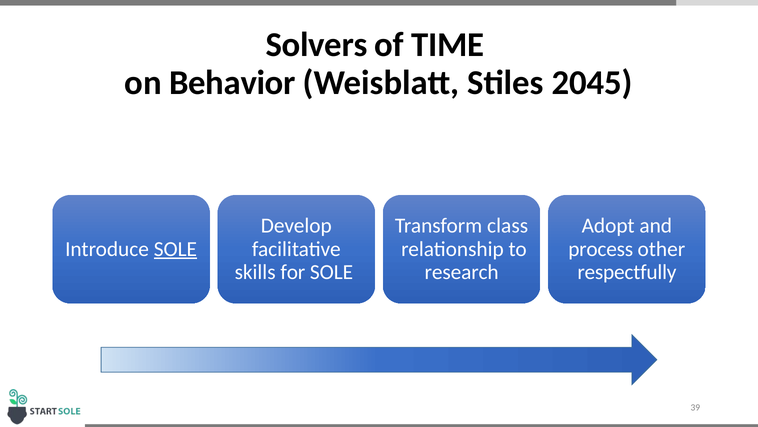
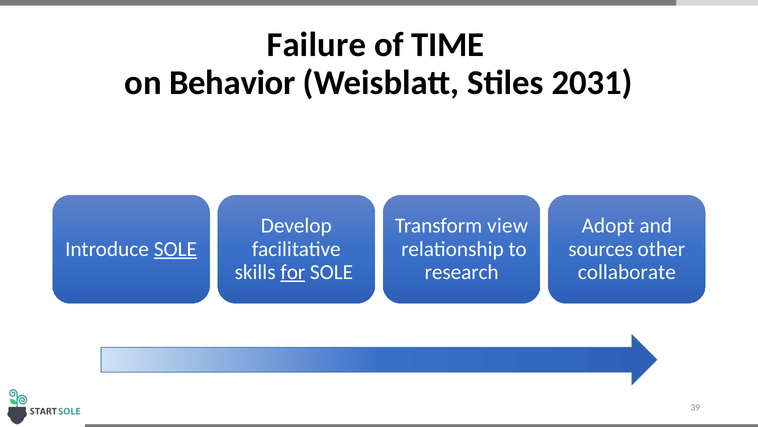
Solvers: Solvers -> Failure
2045: 2045 -> 2031
class: class -> view
process: process -> sources
for underline: none -> present
respectfully: respectfully -> collaborate
